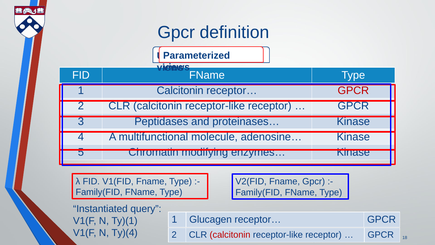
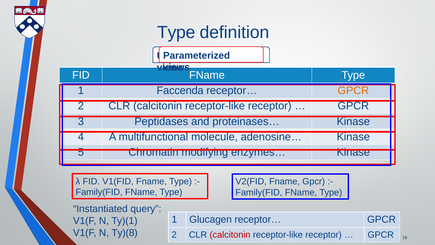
Gpcr at (176, 32): Gpcr -> Type
1 Calcitonin: Calcitonin -> Faccenda
GPCR at (353, 91) colour: red -> orange
Ty)(4: Ty)(4 -> Ty)(8
